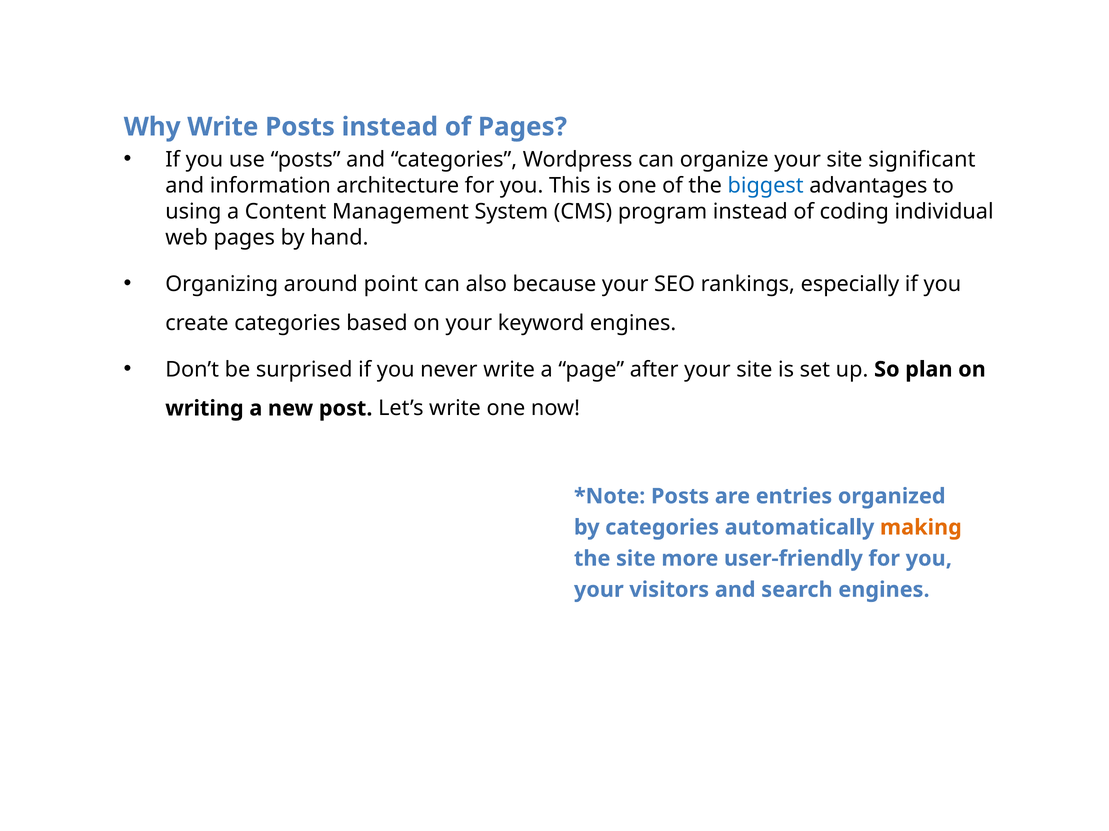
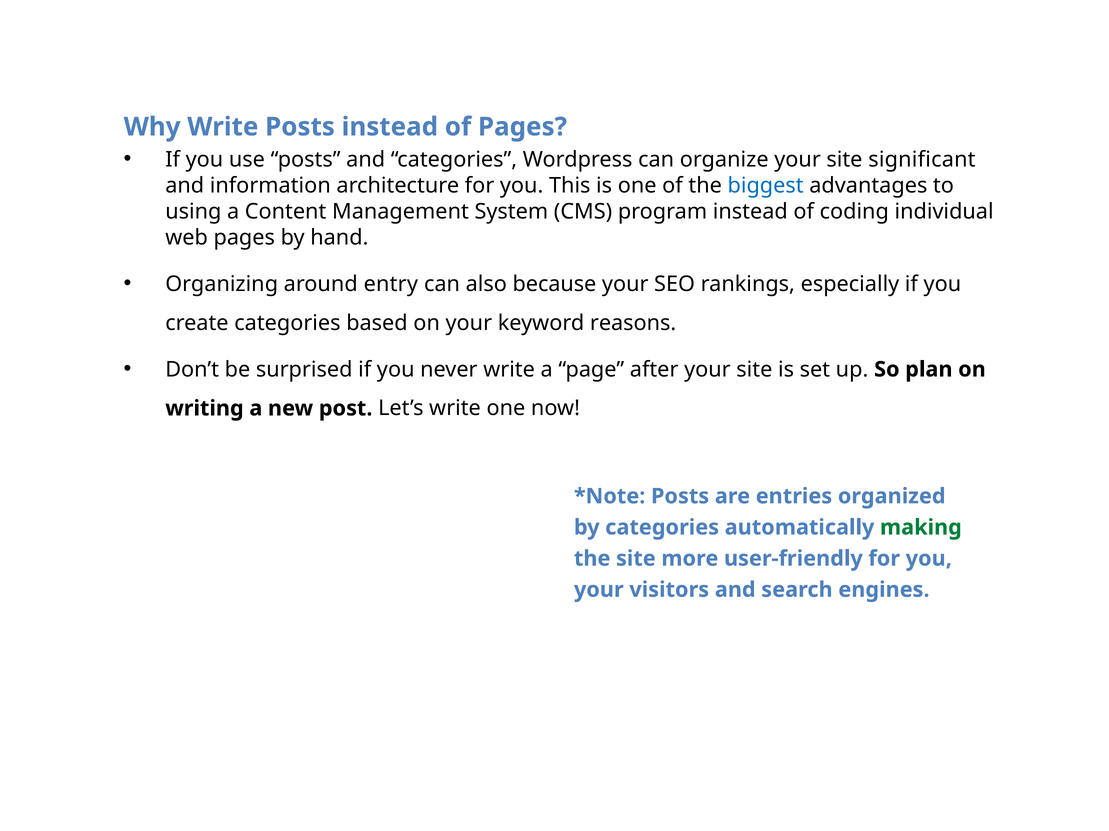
point: point -> entry
keyword engines: engines -> reasons
making colour: orange -> green
